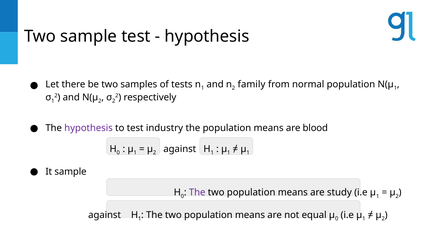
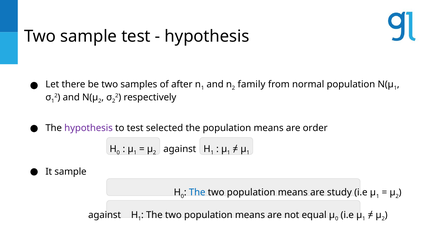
tests: tests -> after
industry: industry -> selected
blood: blood -> order
The at (197, 192) colour: purple -> blue
